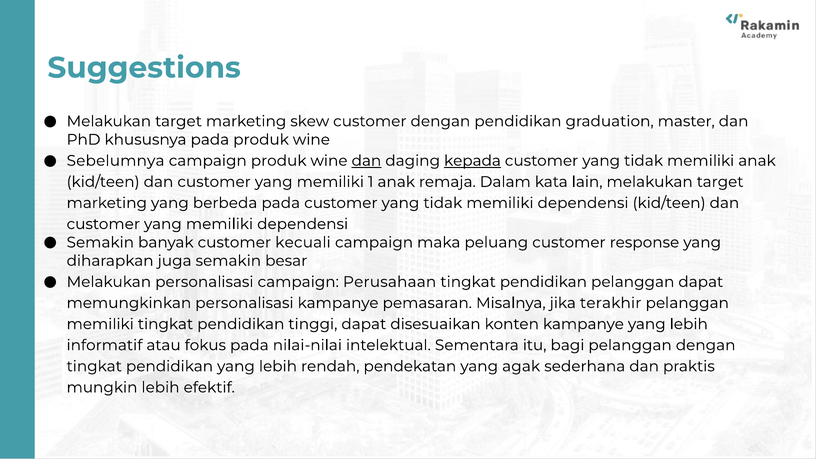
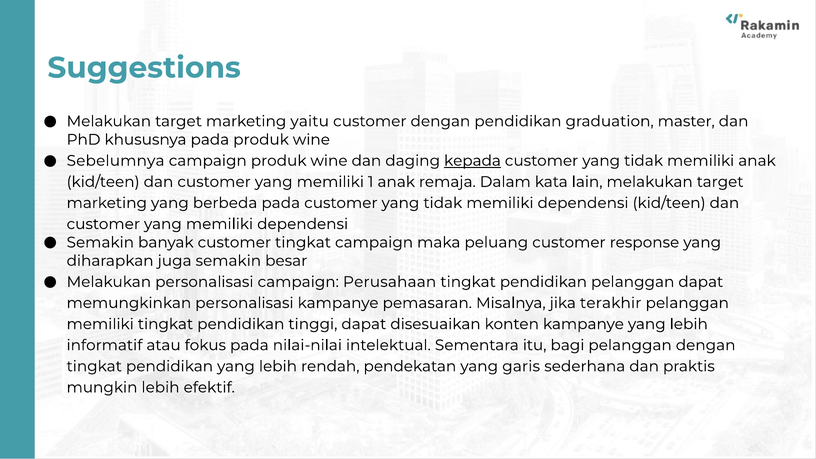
skew: skew -> yaitu
dan at (366, 161) underline: present -> none
customer kecuali: kecuali -> tingkat
agak: agak -> garis
